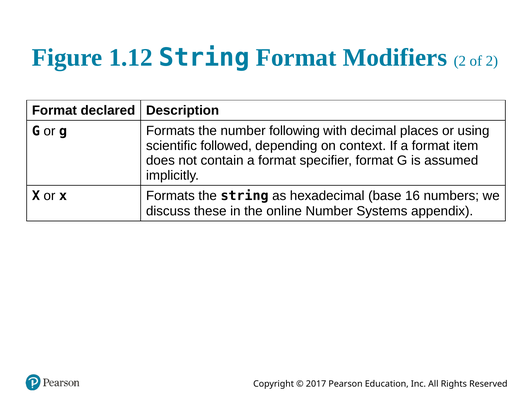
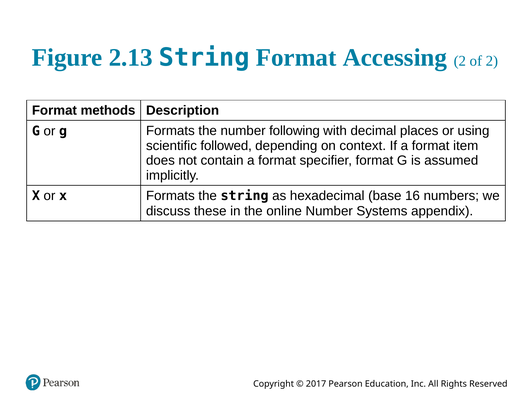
1.12: 1.12 -> 2.13
Modifiers: Modifiers -> Accessing
declared: declared -> methods
